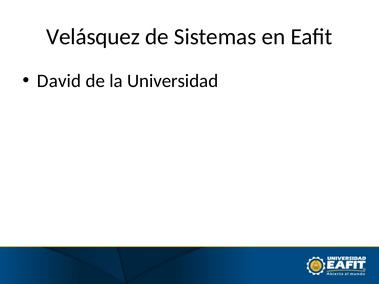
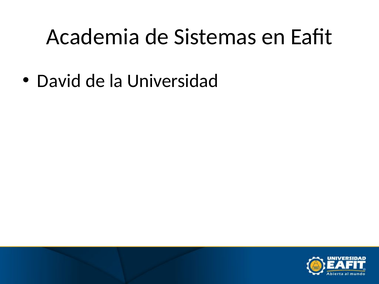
Velásquez: Velásquez -> Academia
